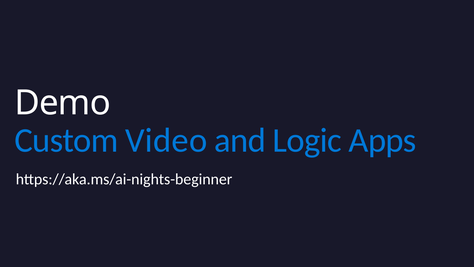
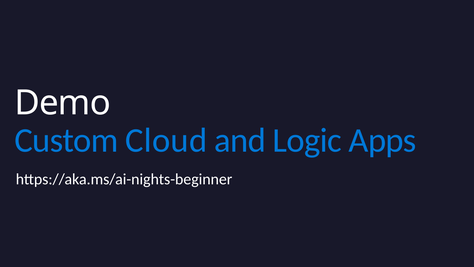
Video: Video -> Cloud
